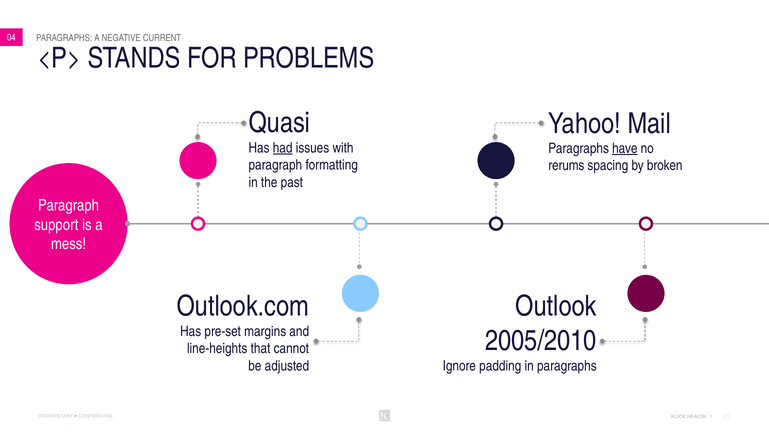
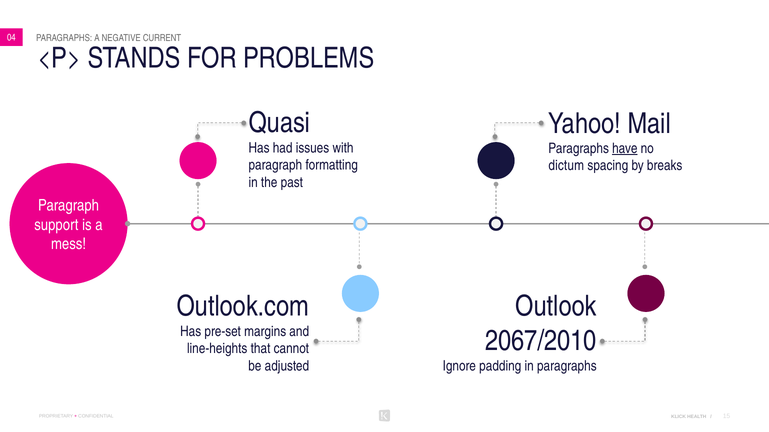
had underline: present -> none
rerums: rerums -> dictum
broken: broken -> breaks
2005/2010: 2005/2010 -> 2067/2010
